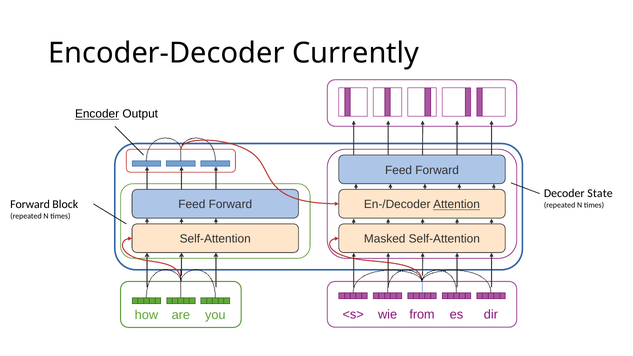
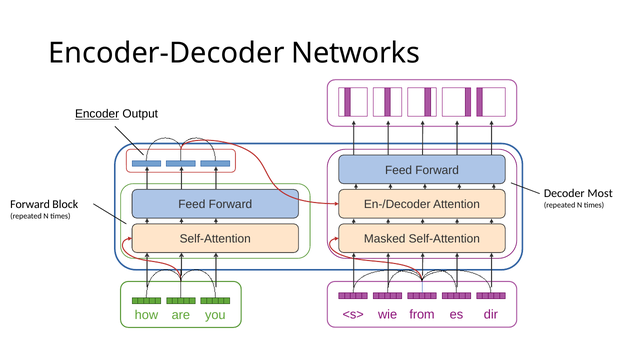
Currently: Currently -> Networks
State: State -> Most
Attention underline: present -> none
